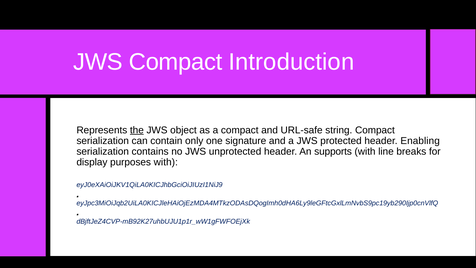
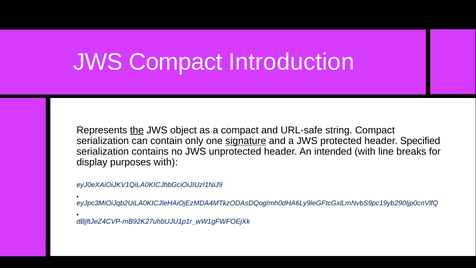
signature underline: none -> present
Enabling: Enabling -> Specified
supports: supports -> intended
